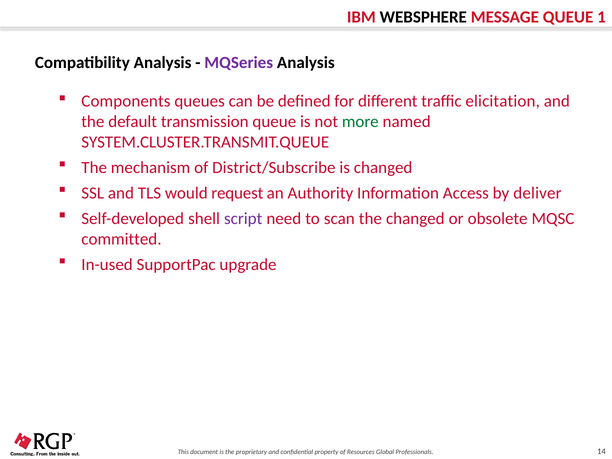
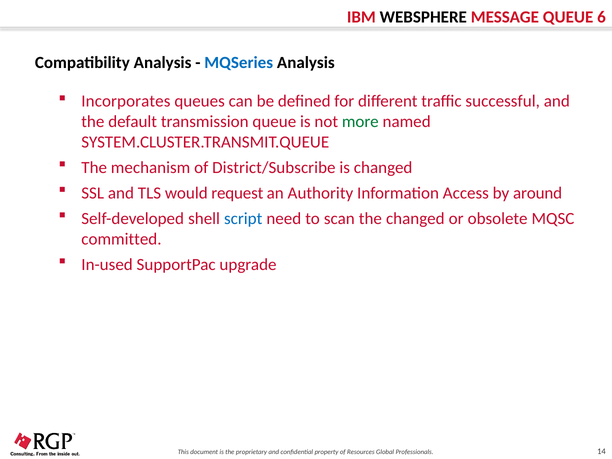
1: 1 -> 6
MQSeries colour: purple -> blue
Components: Components -> Incorporates
elicitation: elicitation -> successful
deliver: deliver -> around
script colour: purple -> blue
